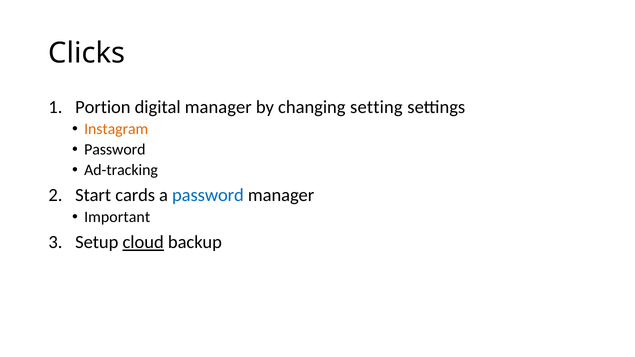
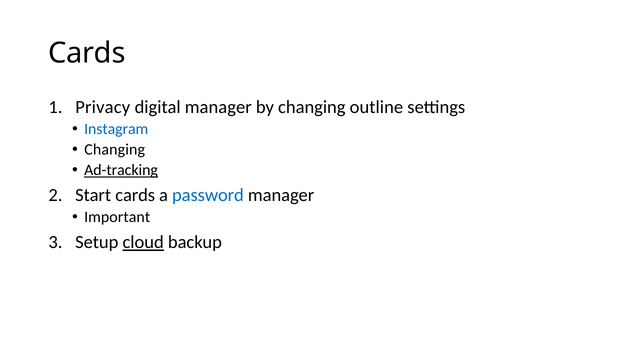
Clicks at (87, 53): Clicks -> Cards
Portion: Portion -> Privacy
setting: setting -> outline
Instagram colour: orange -> blue
Password at (115, 150): Password -> Changing
Ad-tracking underline: none -> present
